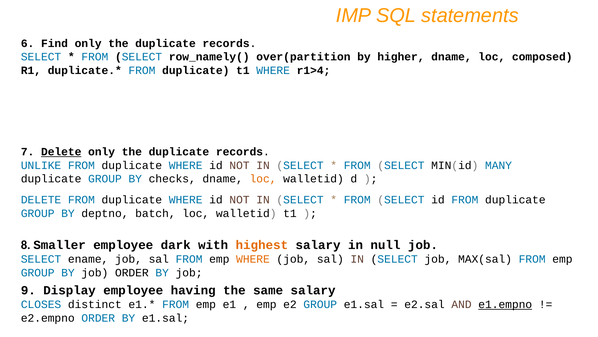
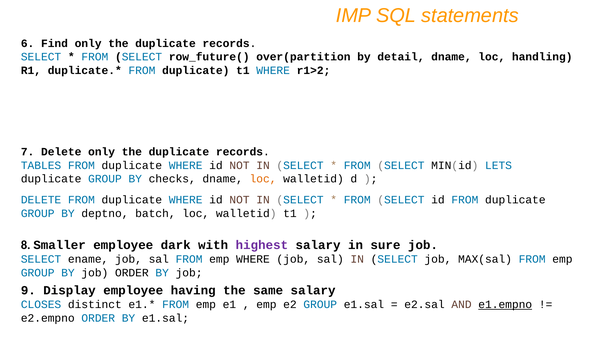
row_namely(: row_namely( -> row_future(
higher: higher -> detail
composed: composed -> handling
r1>4: r1>4 -> r1>2
Delete at (61, 152) underline: present -> none
UNLIKE: UNLIKE -> TABLES
MANY: MANY -> LETS
highest colour: orange -> purple
null: null -> sure
WHERE at (253, 259) colour: orange -> black
